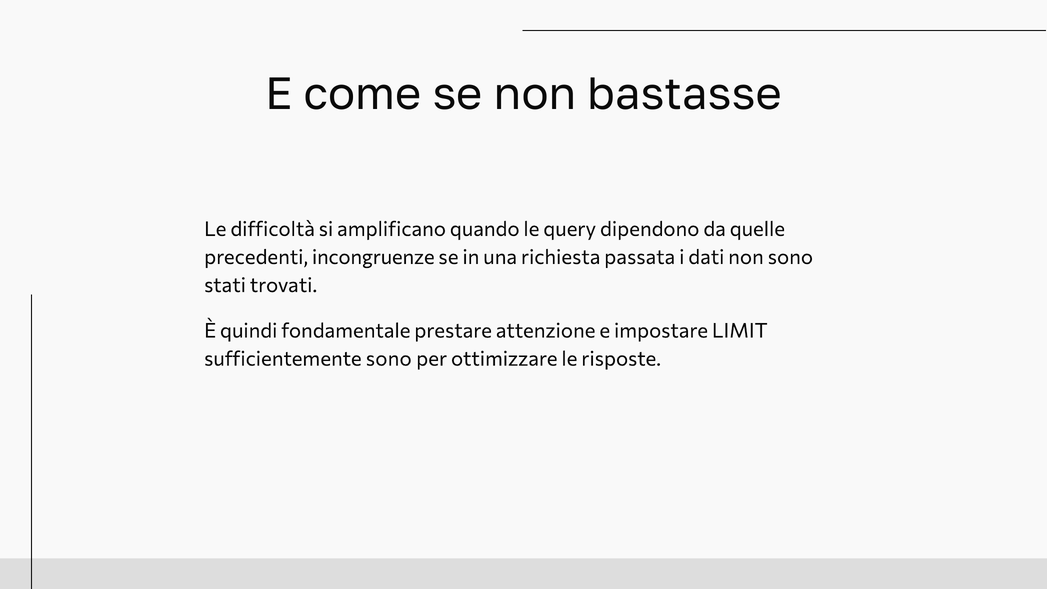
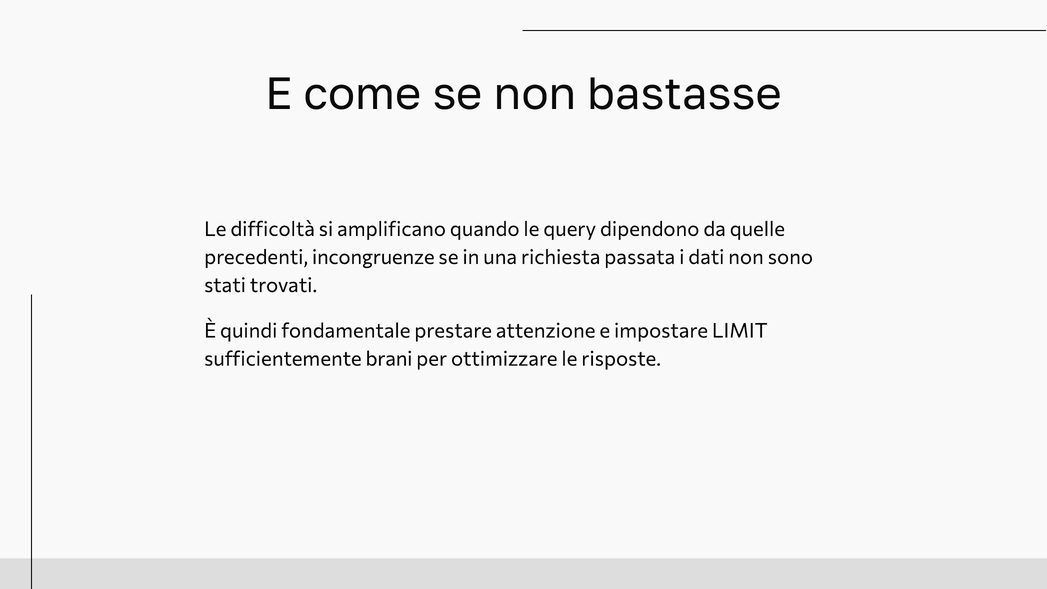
sufficientemente sono: sono -> brani
